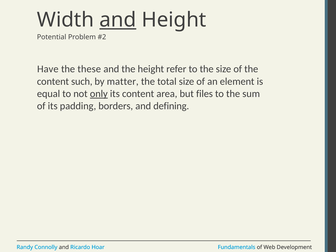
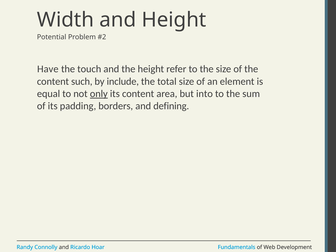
and at (118, 20) underline: present -> none
these: these -> touch
matter: matter -> include
files: files -> into
